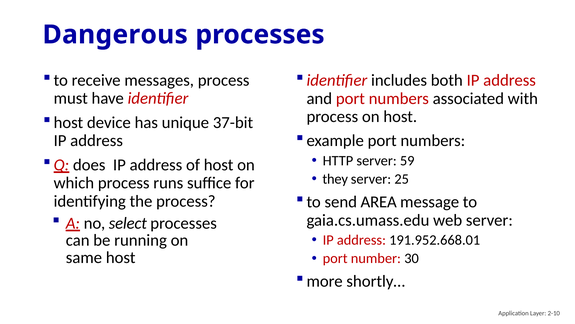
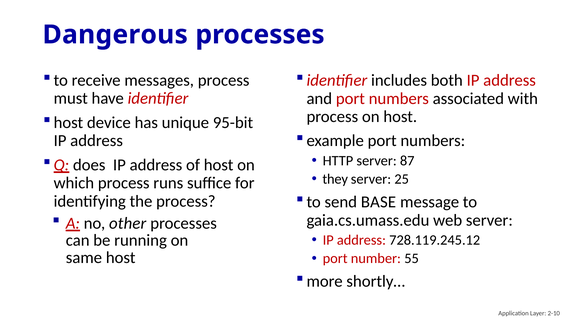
37-bit: 37-bit -> 95-bit
59: 59 -> 87
AREA: AREA -> BASE
select: select -> other
191.952.668.01: 191.952.668.01 -> 728.119.245.12
30: 30 -> 55
